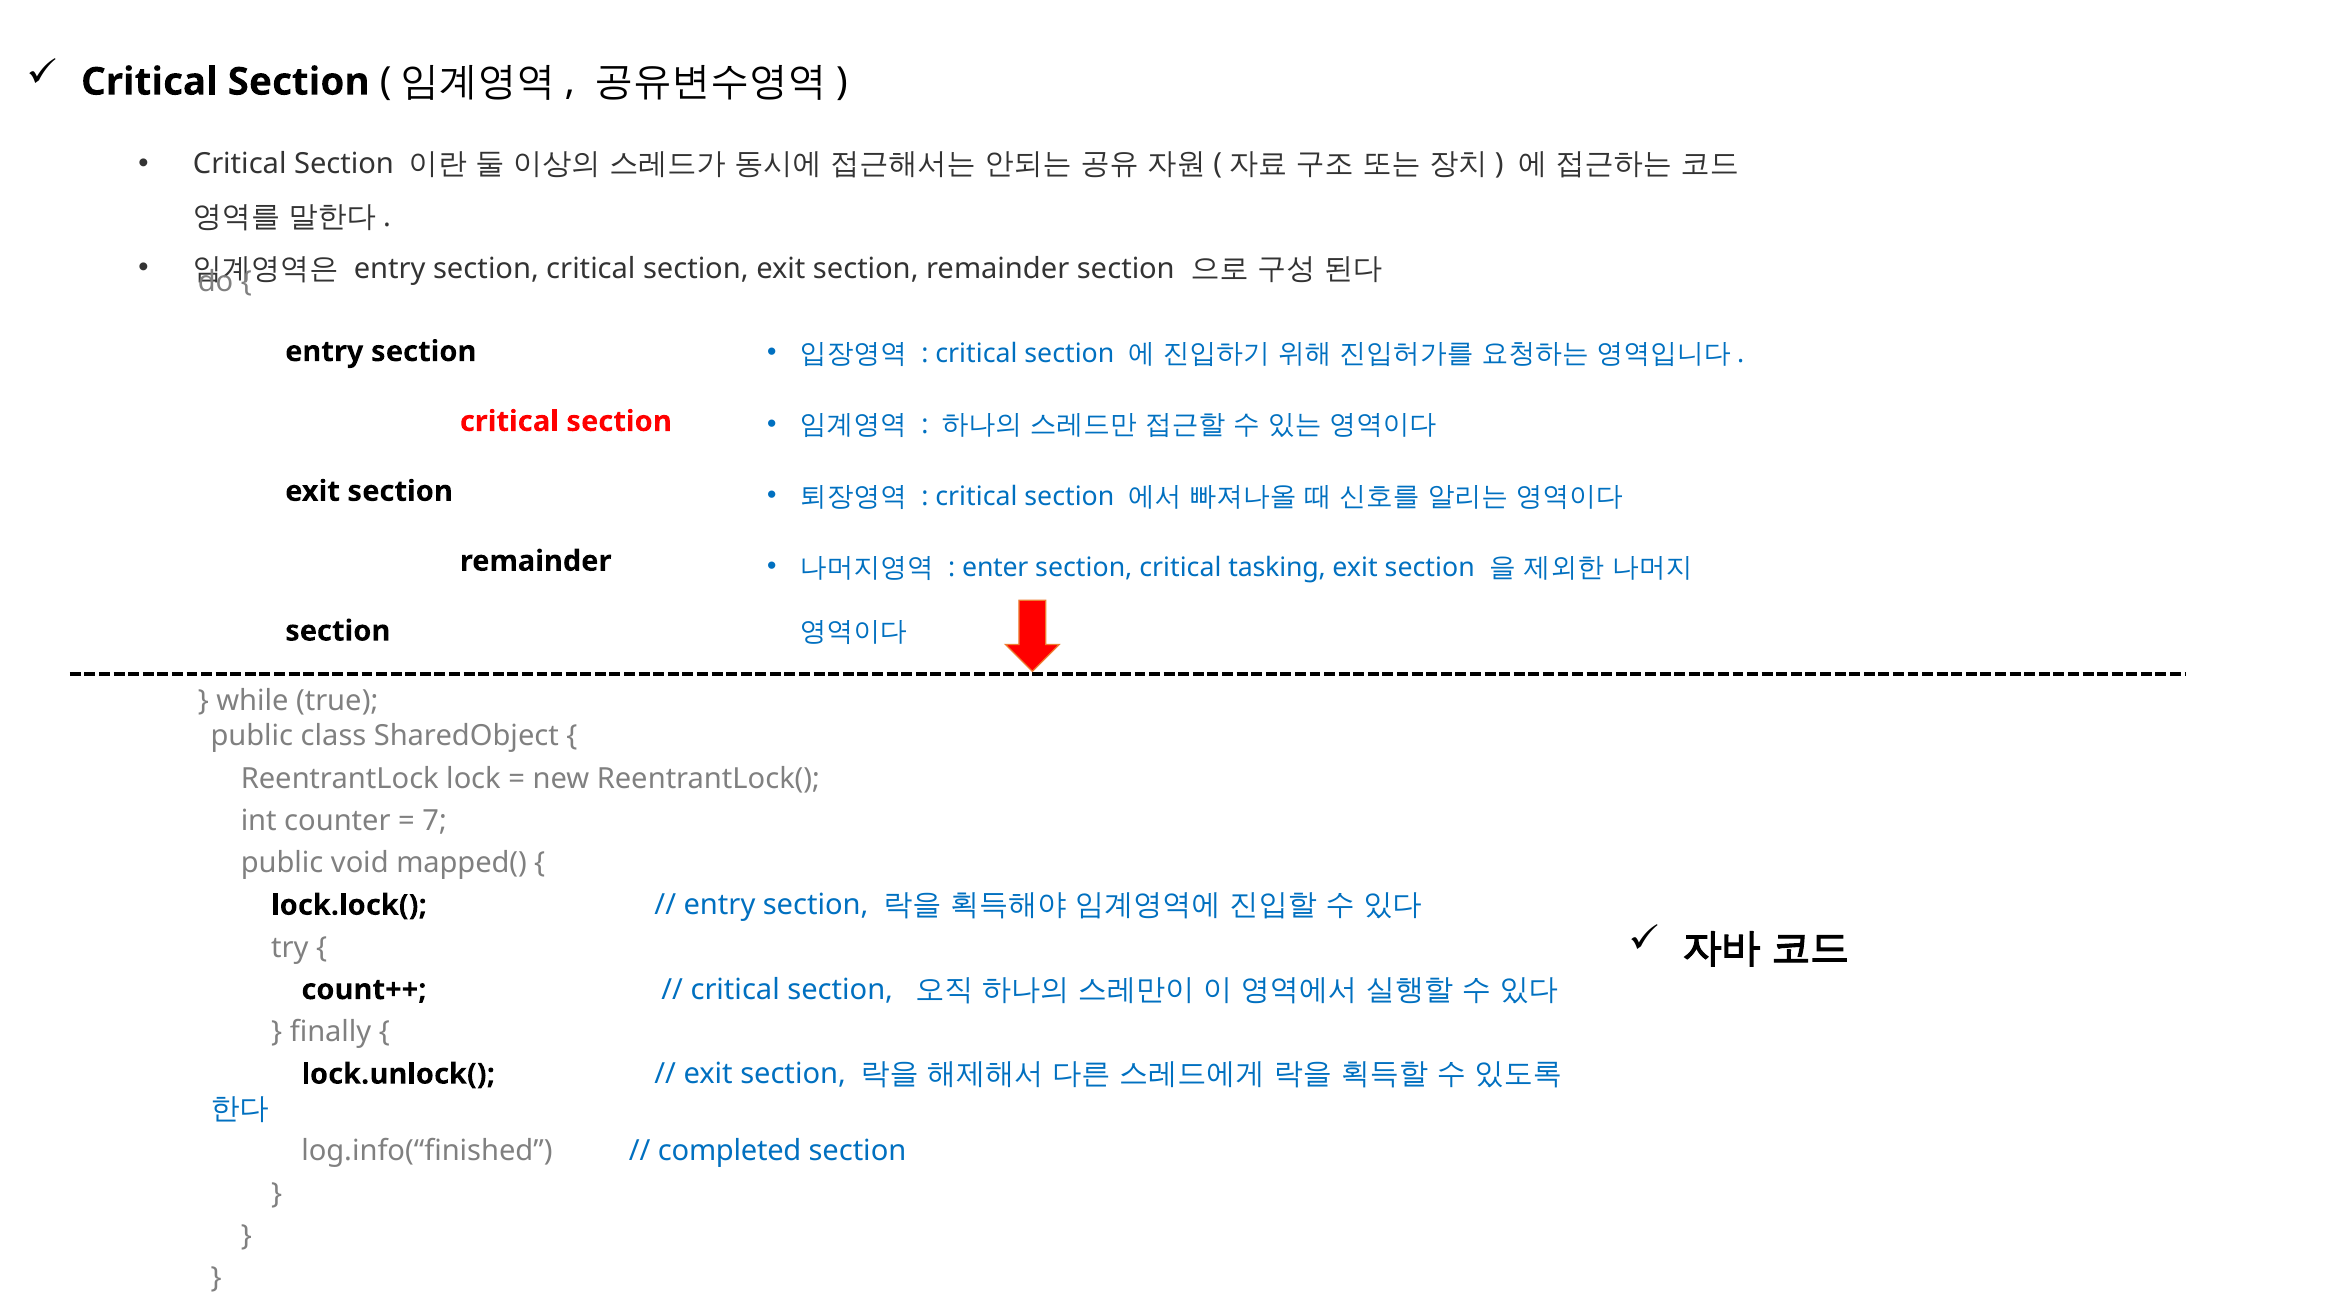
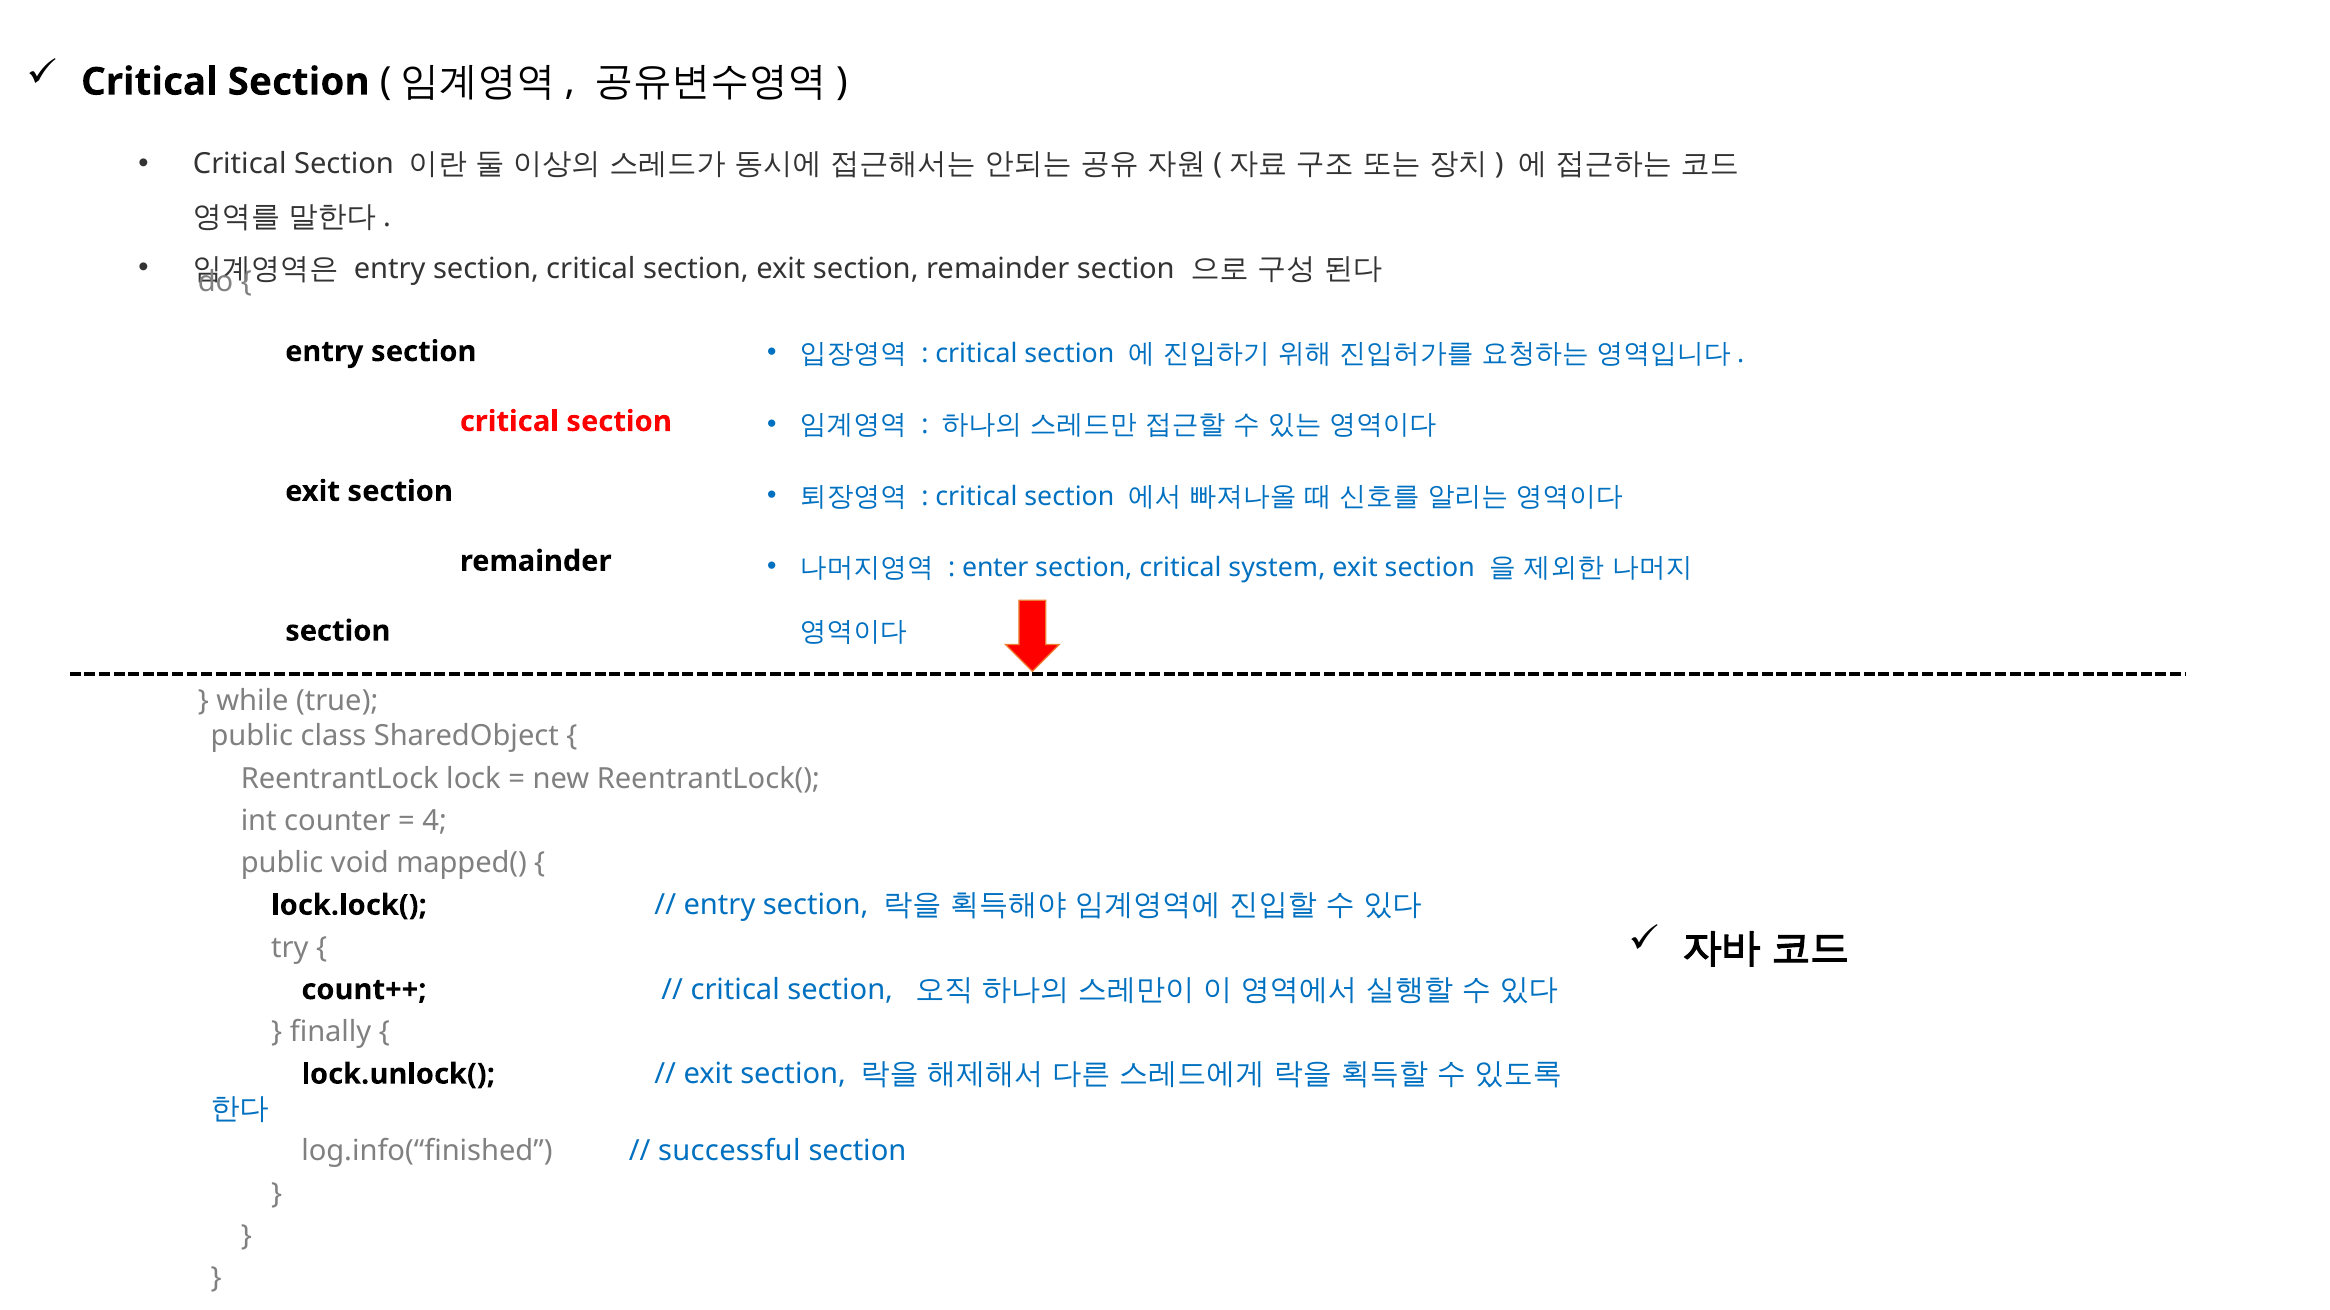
tasking: tasking -> system
7: 7 -> 4
completed: completed -> successful
